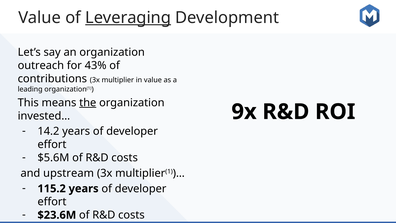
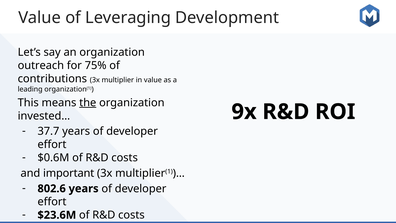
Leveraging underline: present -> none
43%: 43% -> 75%
14.2: 14.2 -> 37.7
$5.6M: $5.6M -> $0.6M
upstream: upstream -> important
115.2: 115.2 -> 802.6
